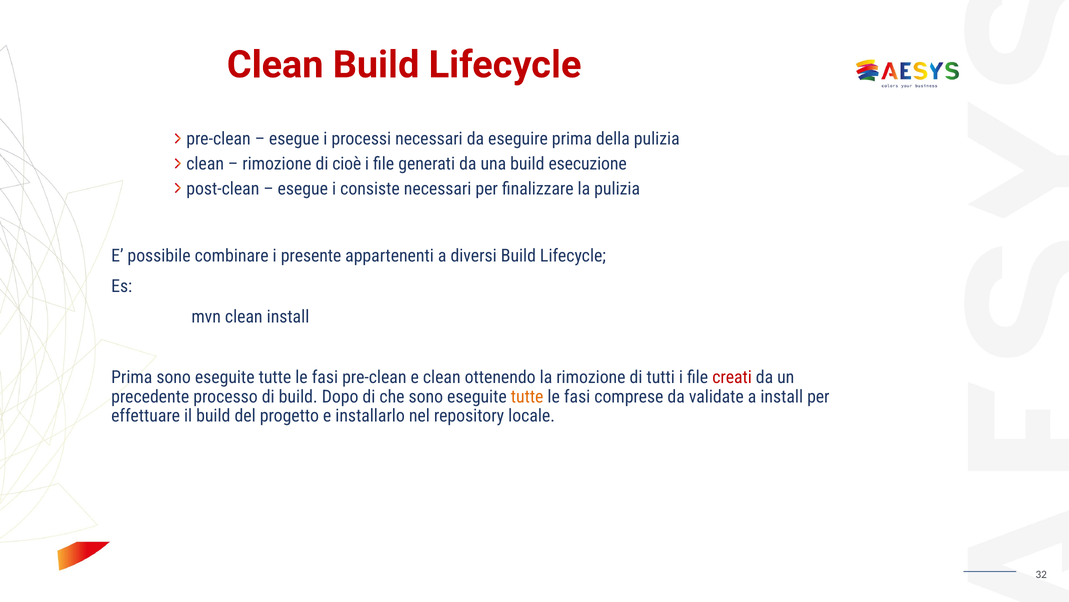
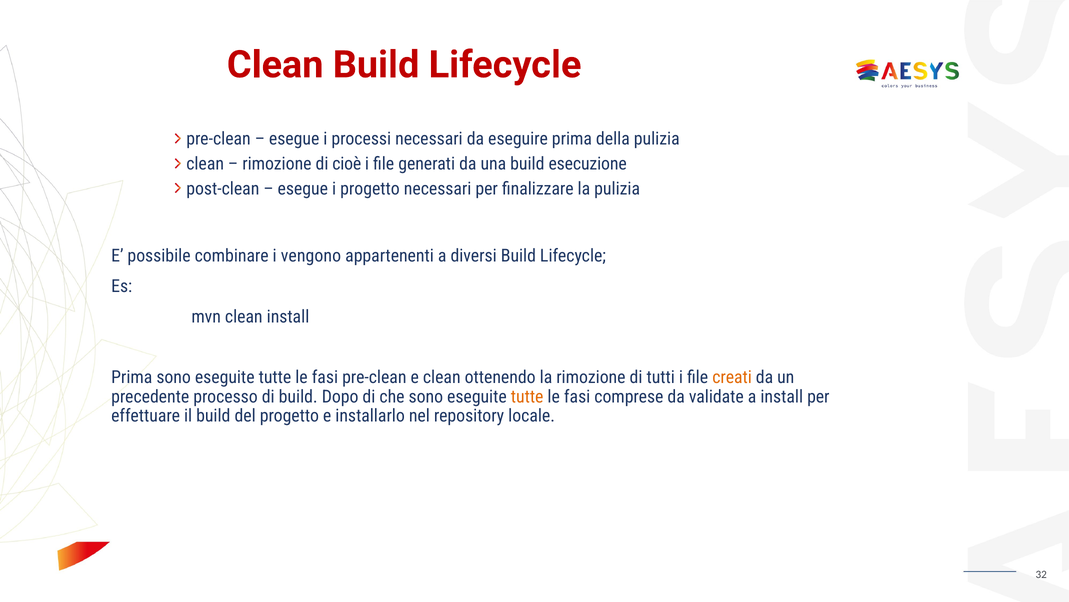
i consiste: consiste -> progetto
presente: presente -> vengono
creati colour: red -> orange
